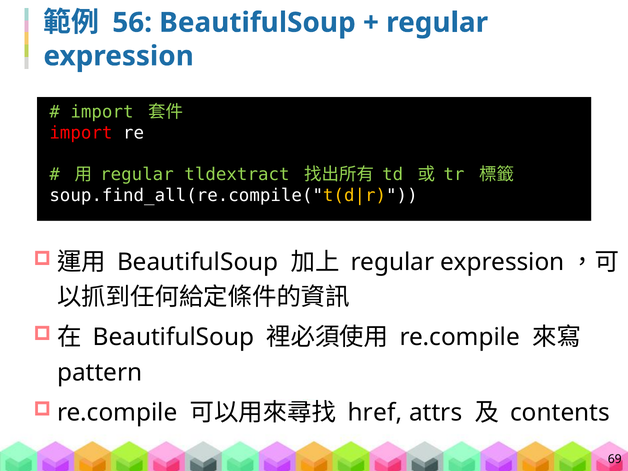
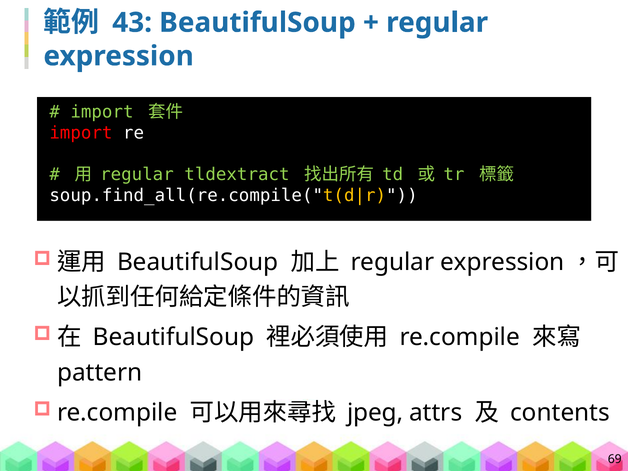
56: 56 -> 43
href: href -> jpeg
